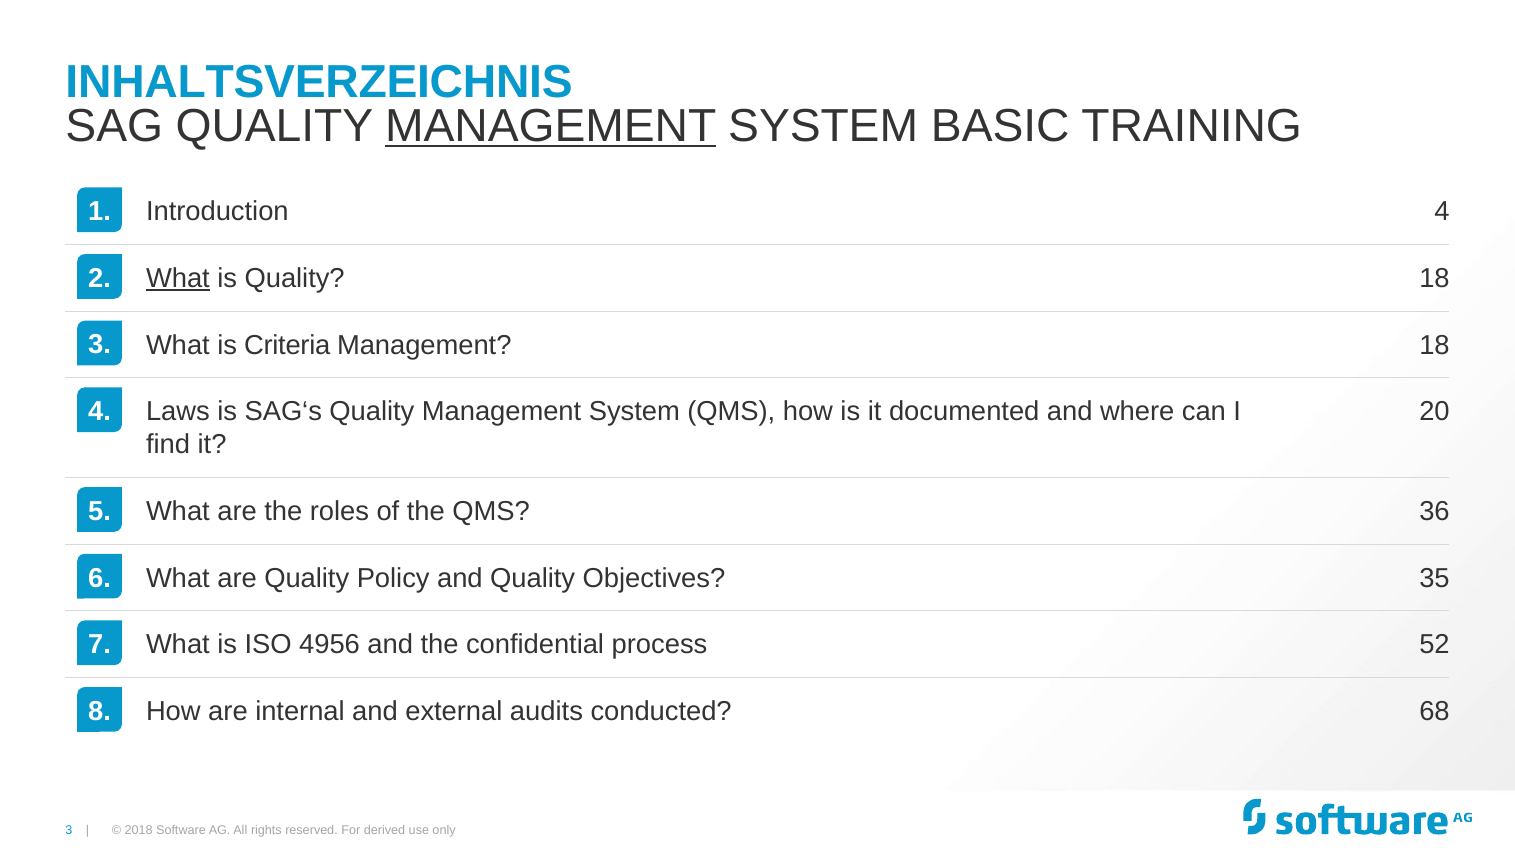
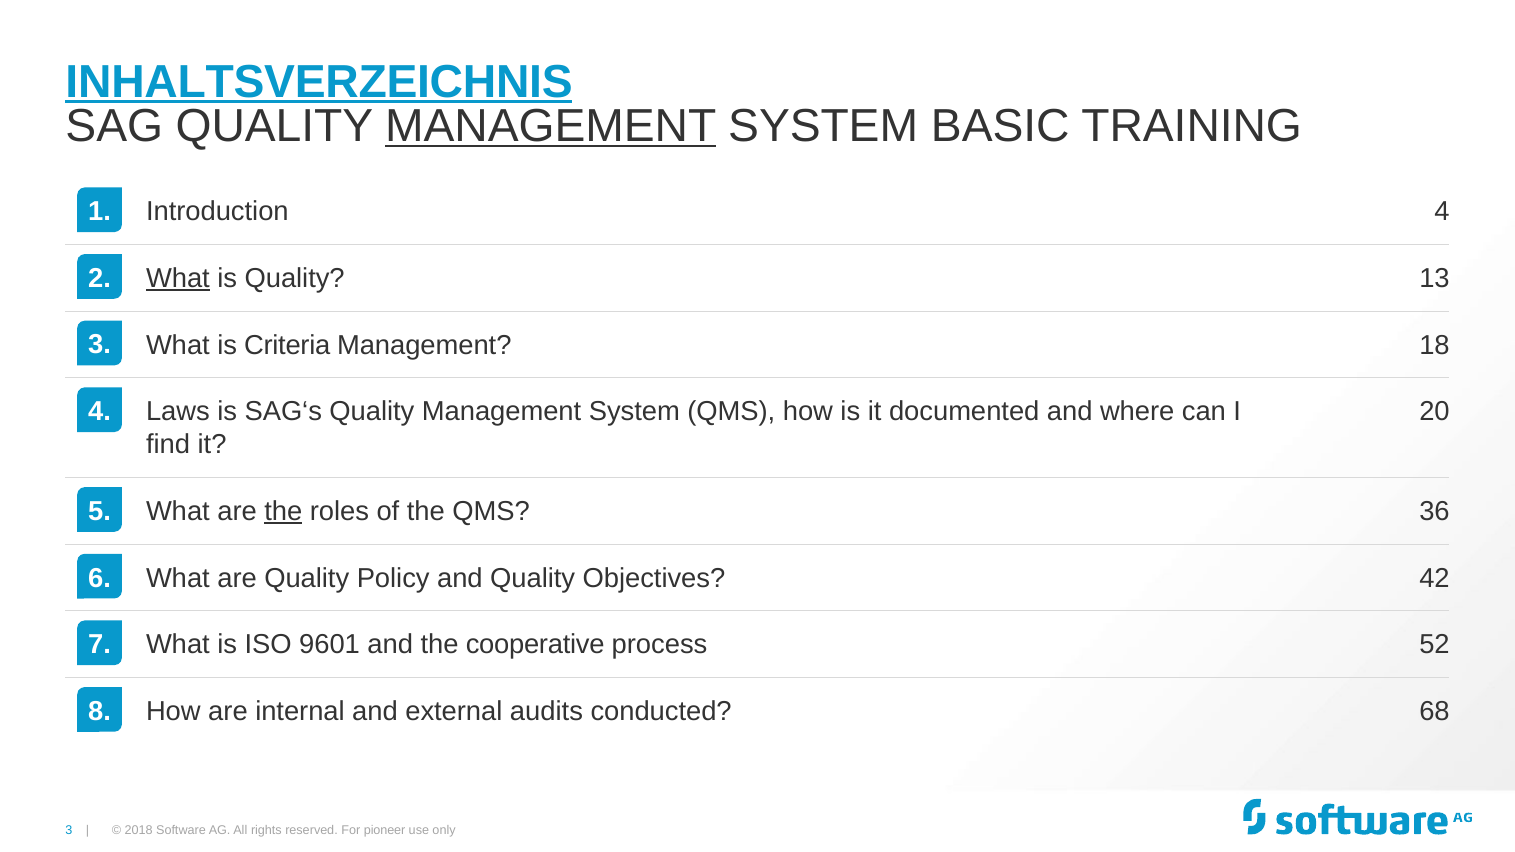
INHALTSVERZEICHNIS underline: none -> present
2 18: 18 -> 13
the at (283, 512) underline: none -> present
35: 35 -> 42
4956: 4956 -> 9601
confidential: confidential -> cooperative
derived: derived -> pioneer
